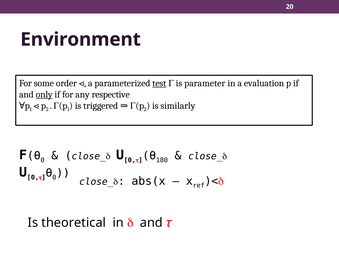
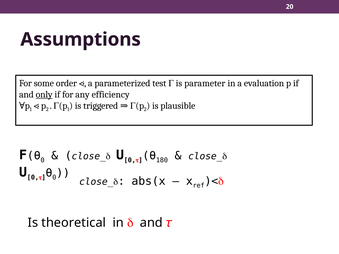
Environment: Environment -> Assumptions
test underline: present -> none
respective: respective -> efficiency
similarly: similarly -> plausible
